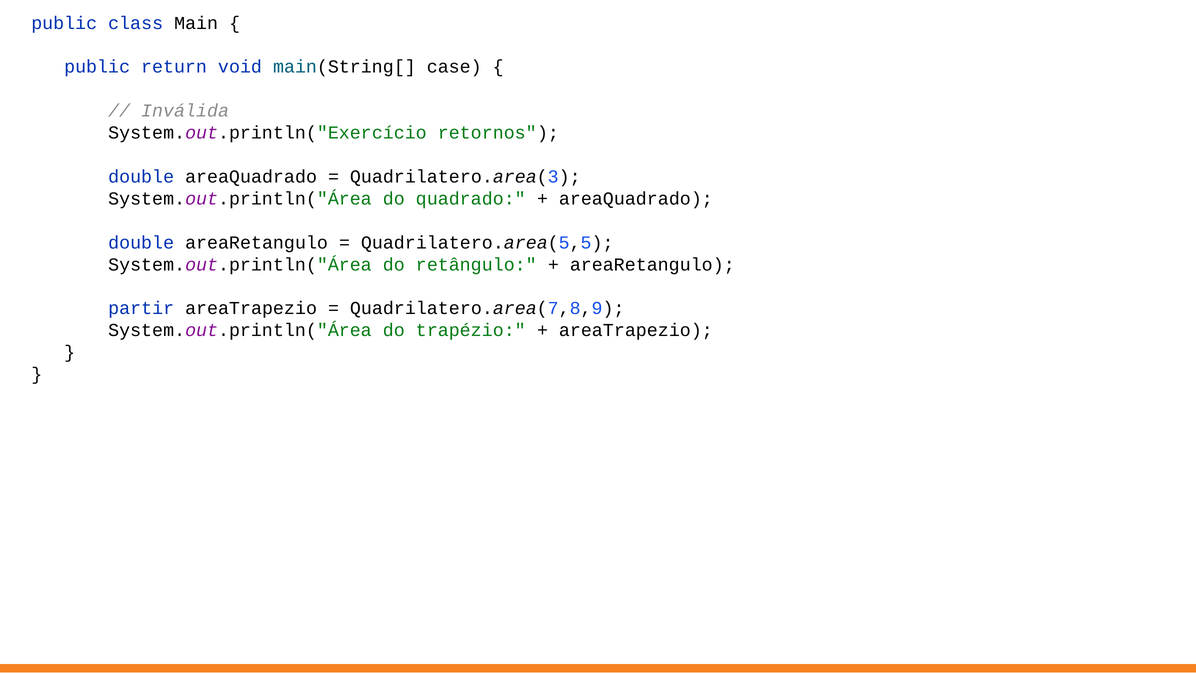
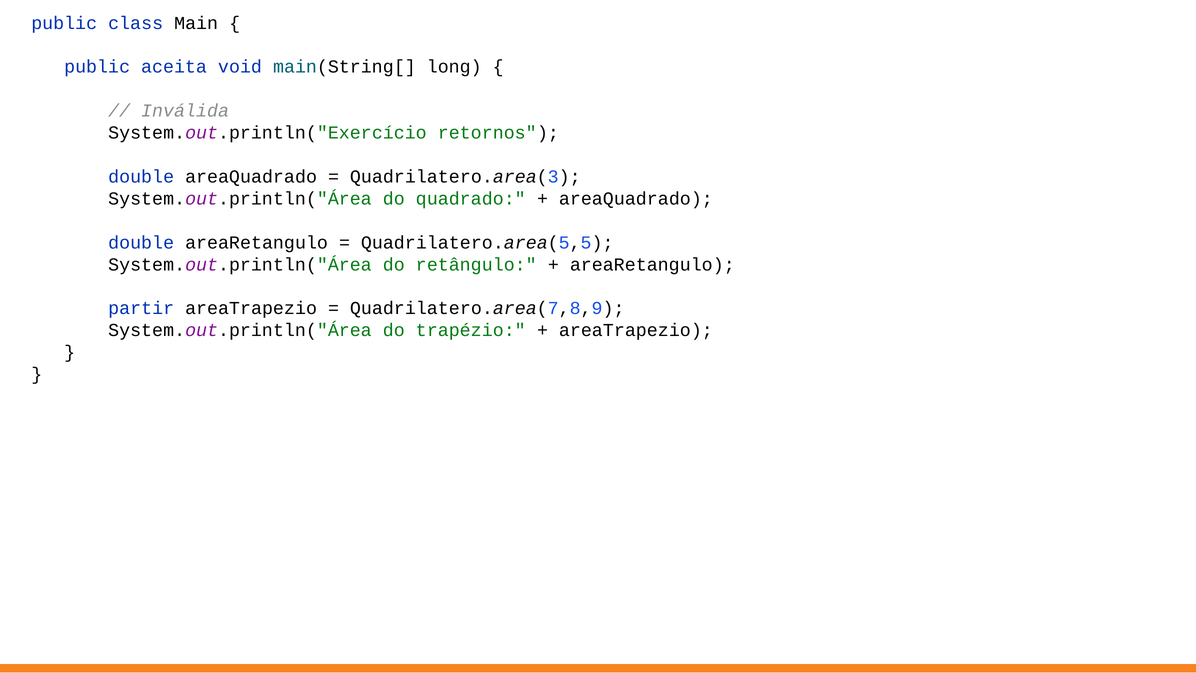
return: return -> aceita
case: case -> long
